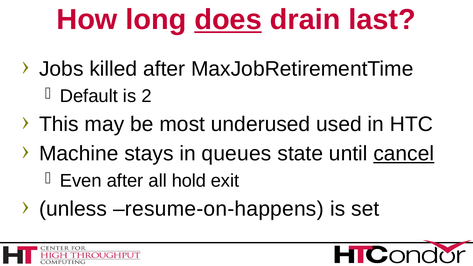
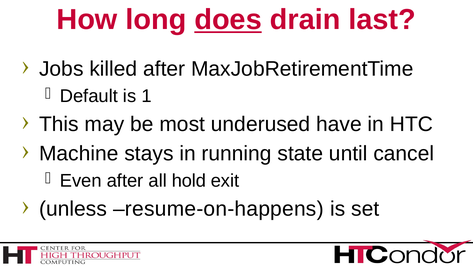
2: 2 -> 1
used: used -> have
queues: queues -> running
cancel underline: present -> none
